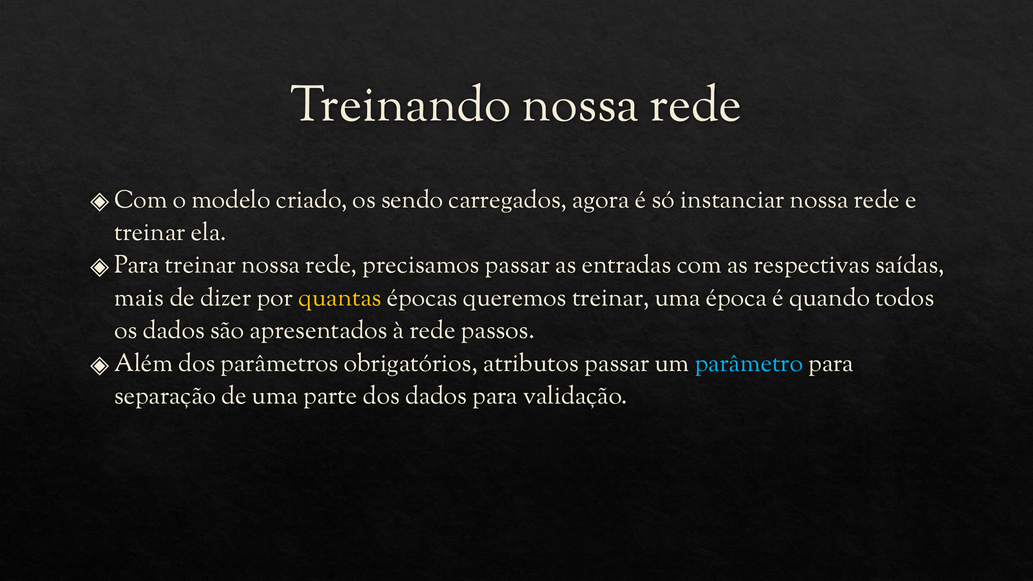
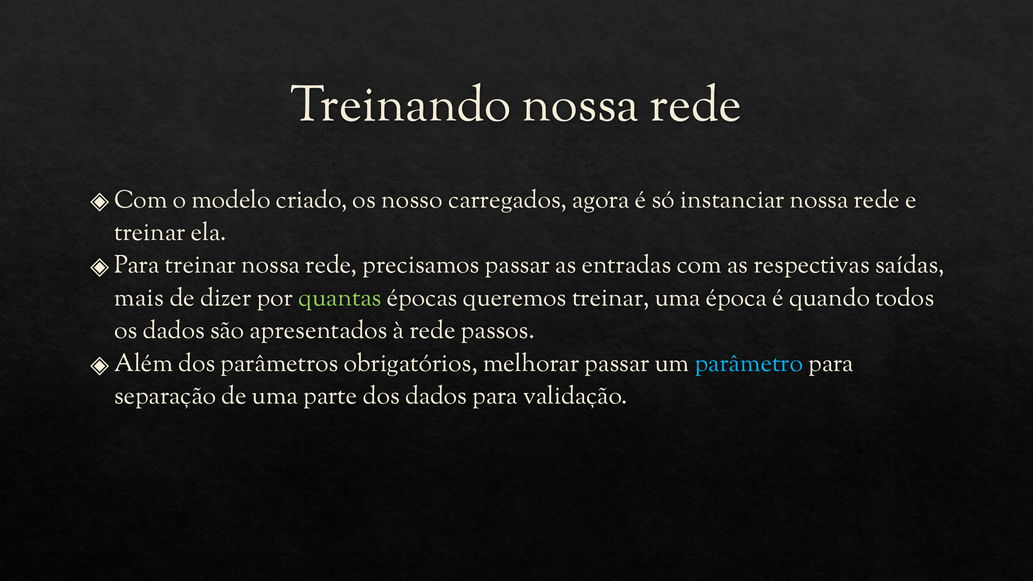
sendo: sendo -> nosso
quantas colour: yellow -> light green
atributos: atributos -> melhorar
